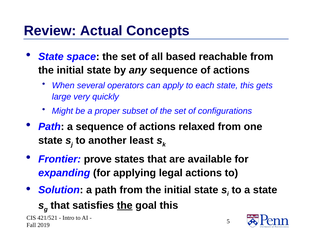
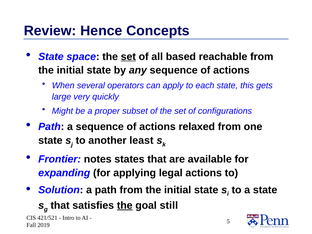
Actual: Actual -> Hence
set at (128, 57) underline: none -> present
prove: prove -> notes
goal this: this -> still
